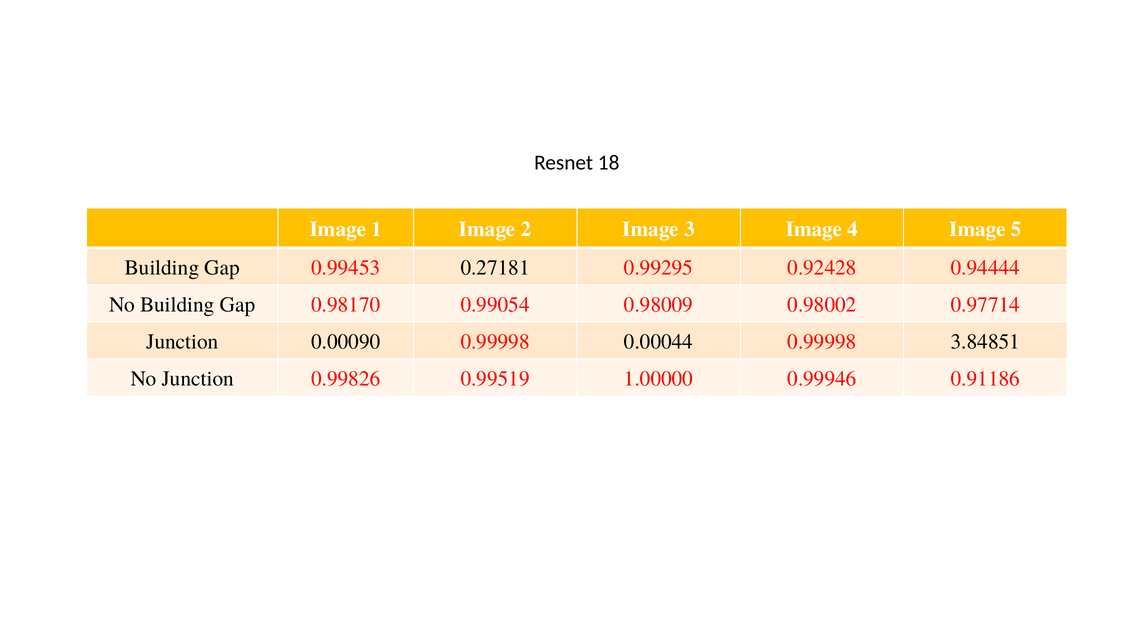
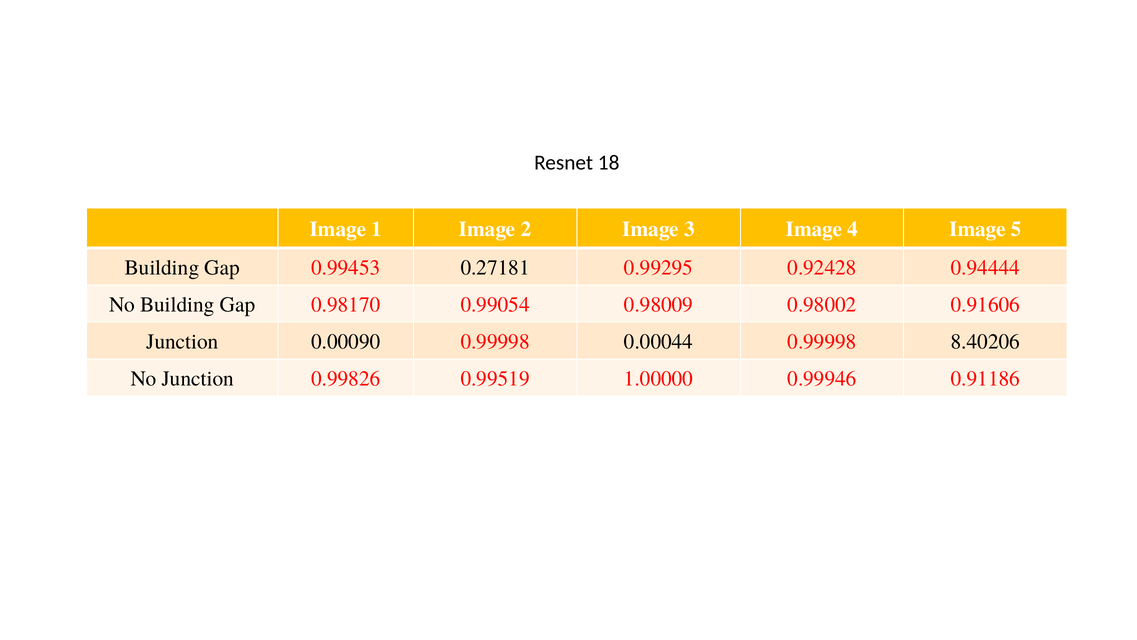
0.97714: 0.97714 -> 0.91606
3.84851: 3.84851 -> 8.40206
